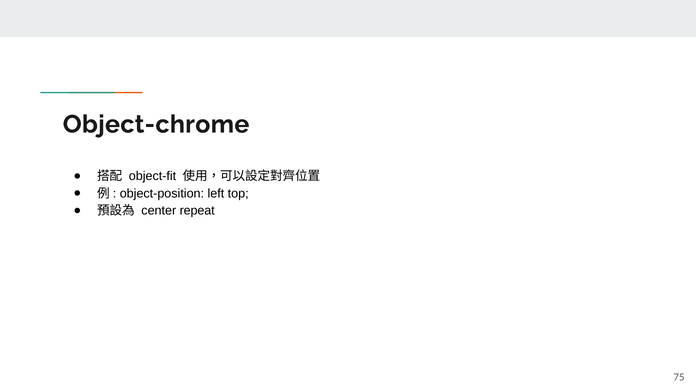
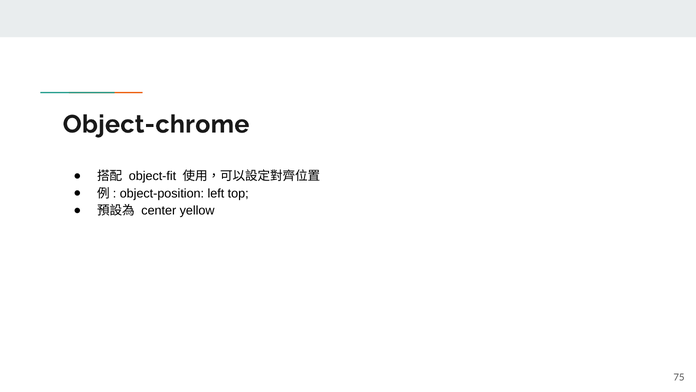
repeat: repeat -> yellow
